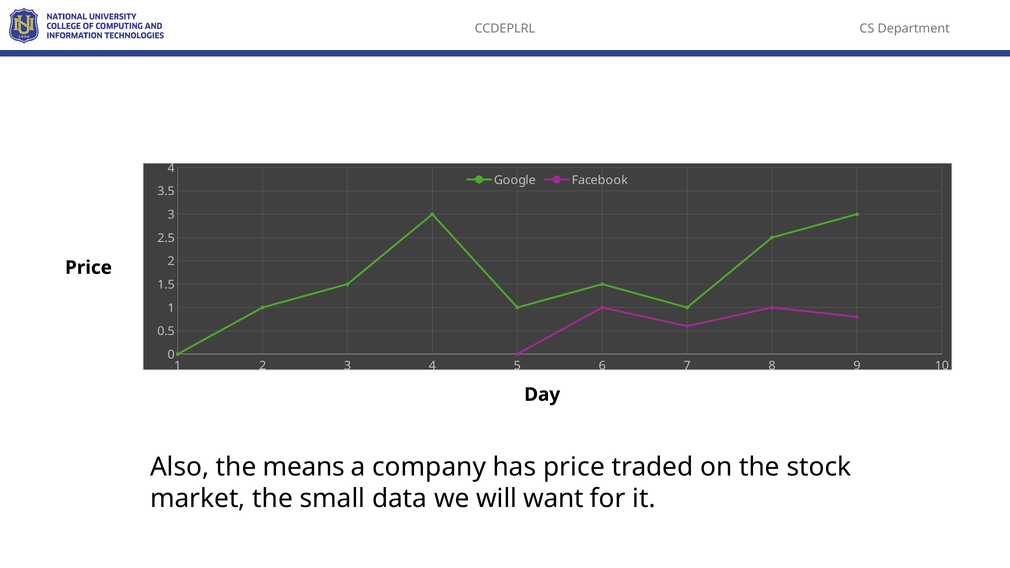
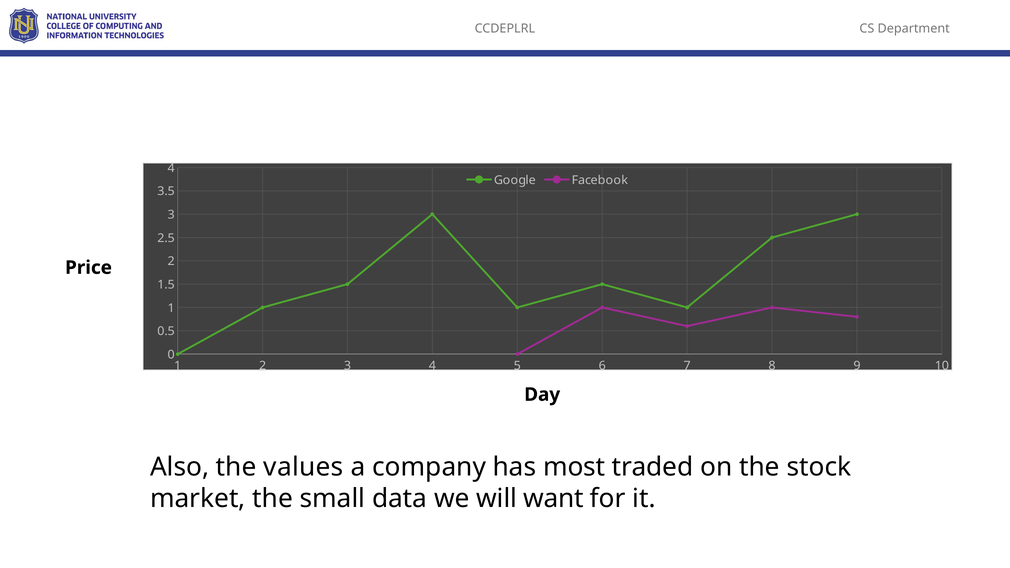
means: means -> values
has price: price -> most
